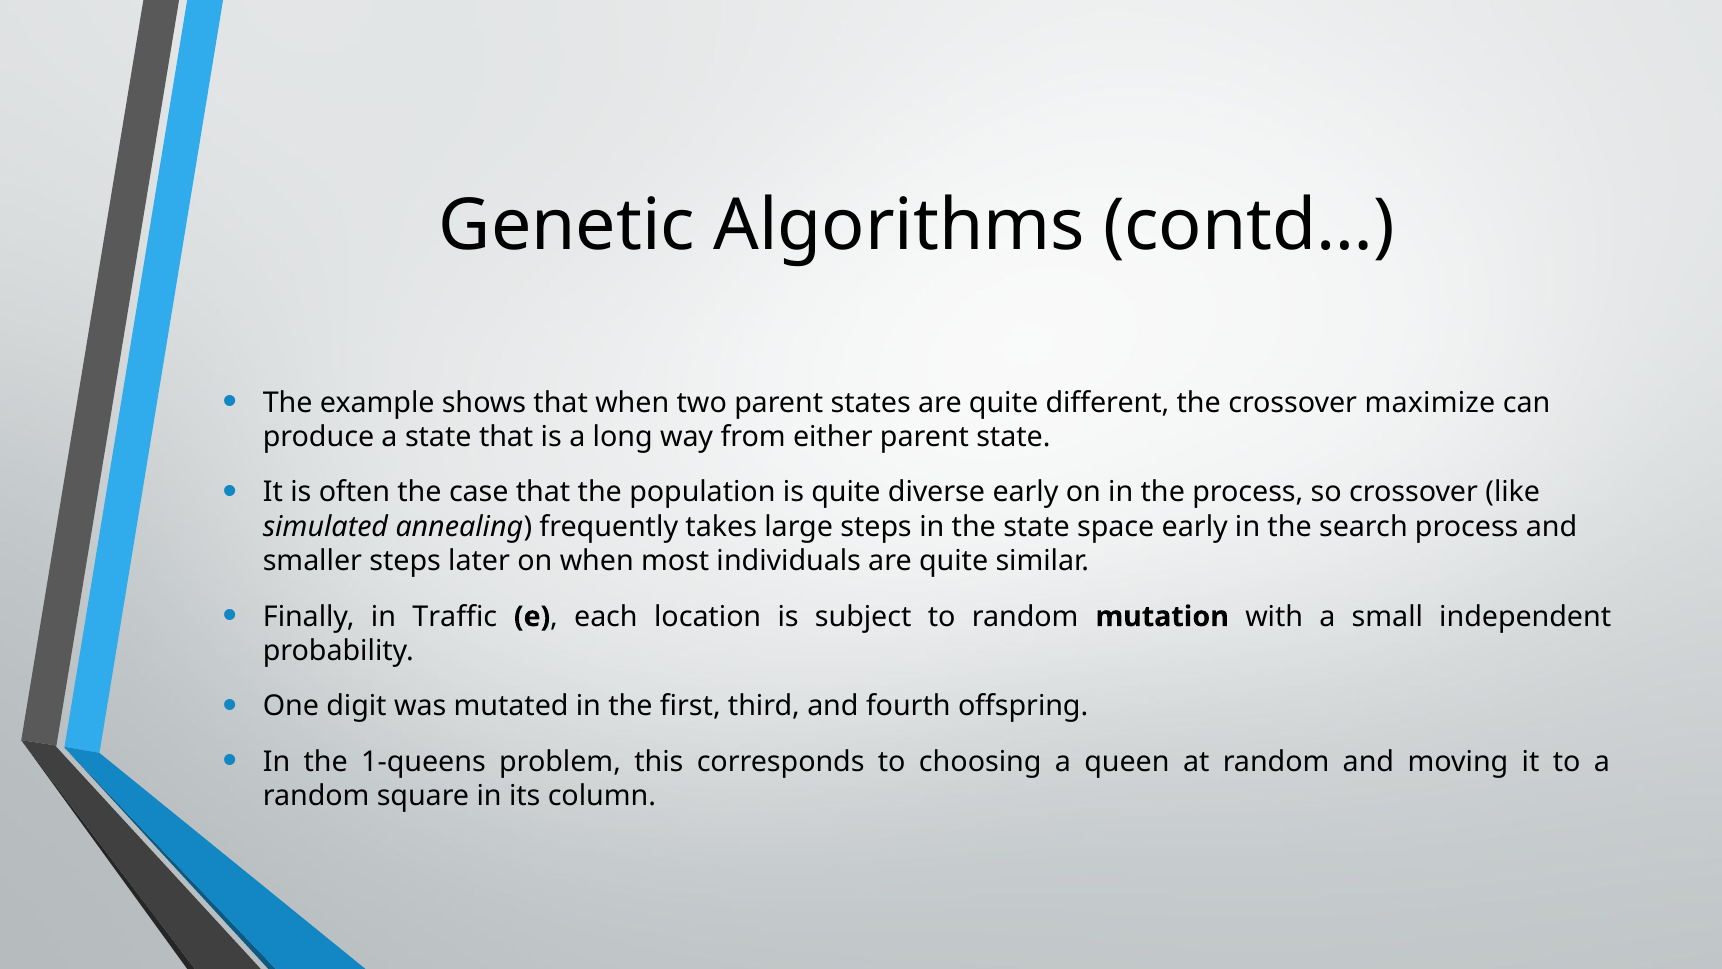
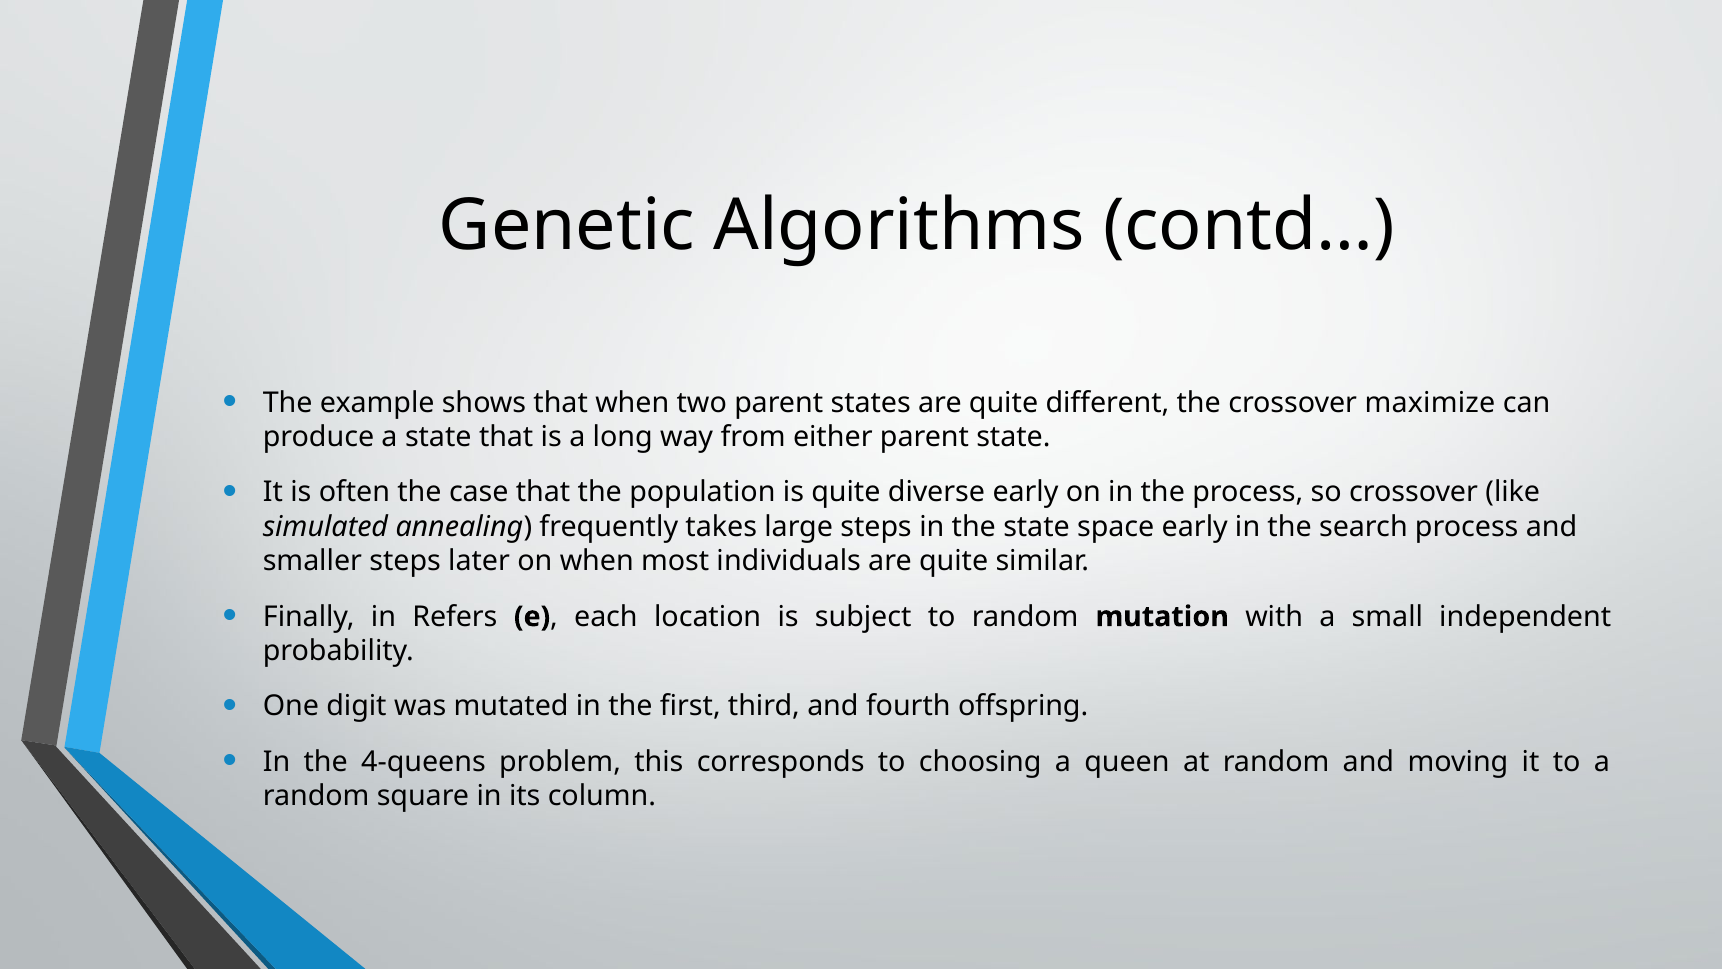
Traffic: Traffic -> Refers
1-queens: 1-queens -> 4-queens
